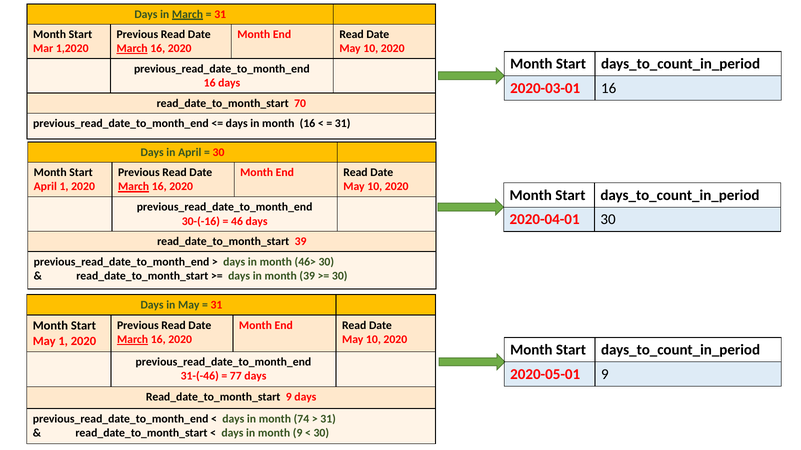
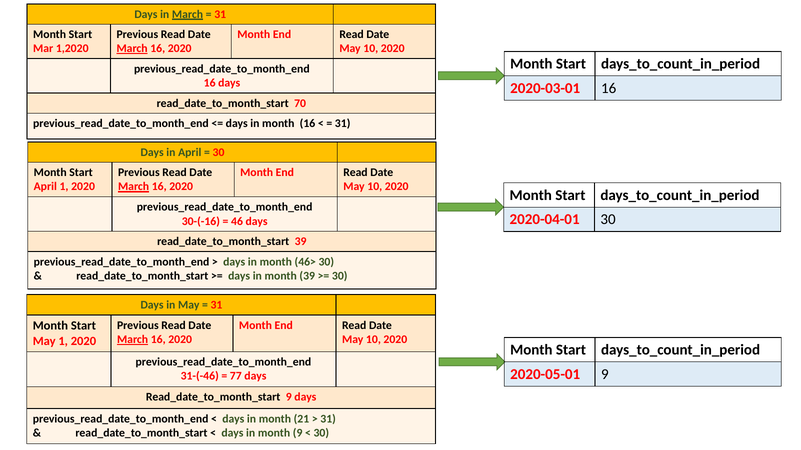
74: 74 -> 21
